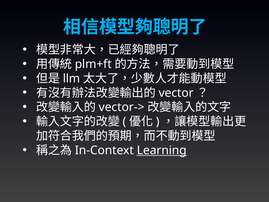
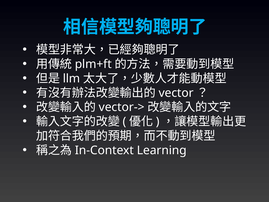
Learning underline: present -> none
